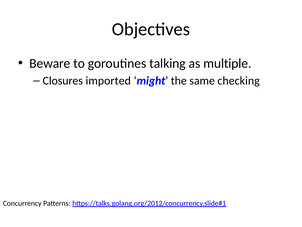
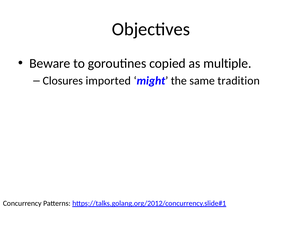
talking: talking -> copied
checking: checking -> tradition
